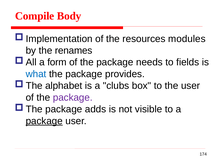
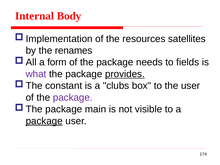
Compile: Compile -> Internal
modules: modules -> satellites
what colour: blue -> purple
provides underline: none -> present
alphabet: alphabet -> constant
adds: adds -> main
